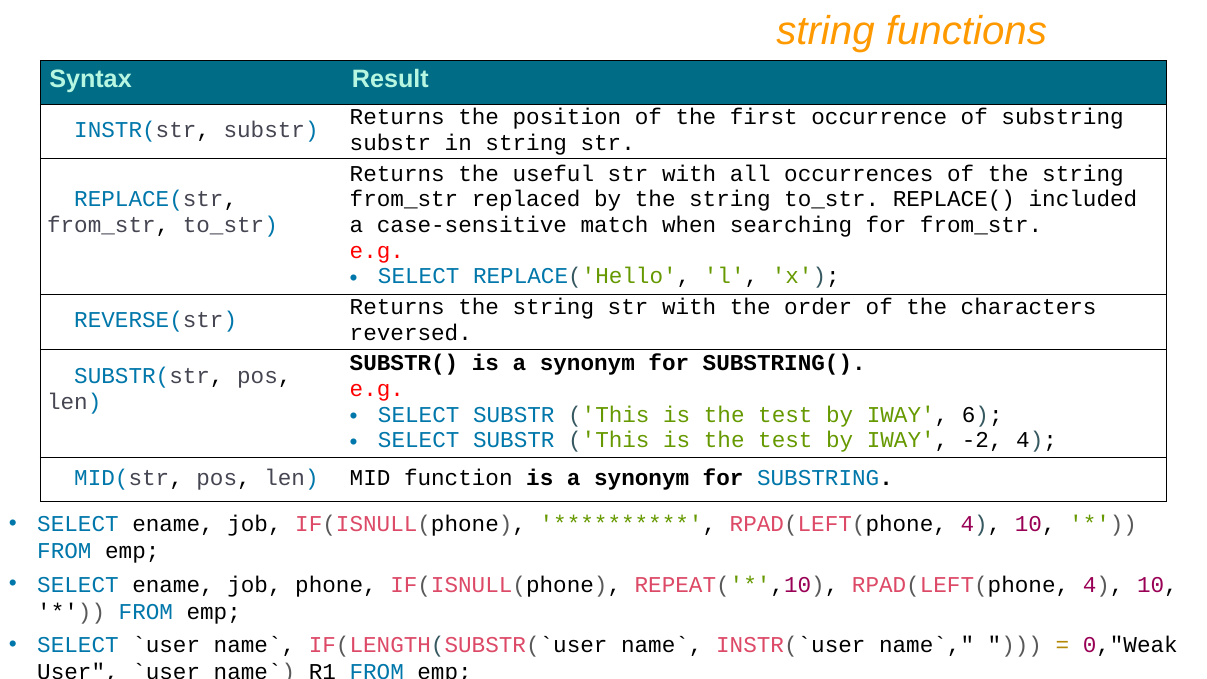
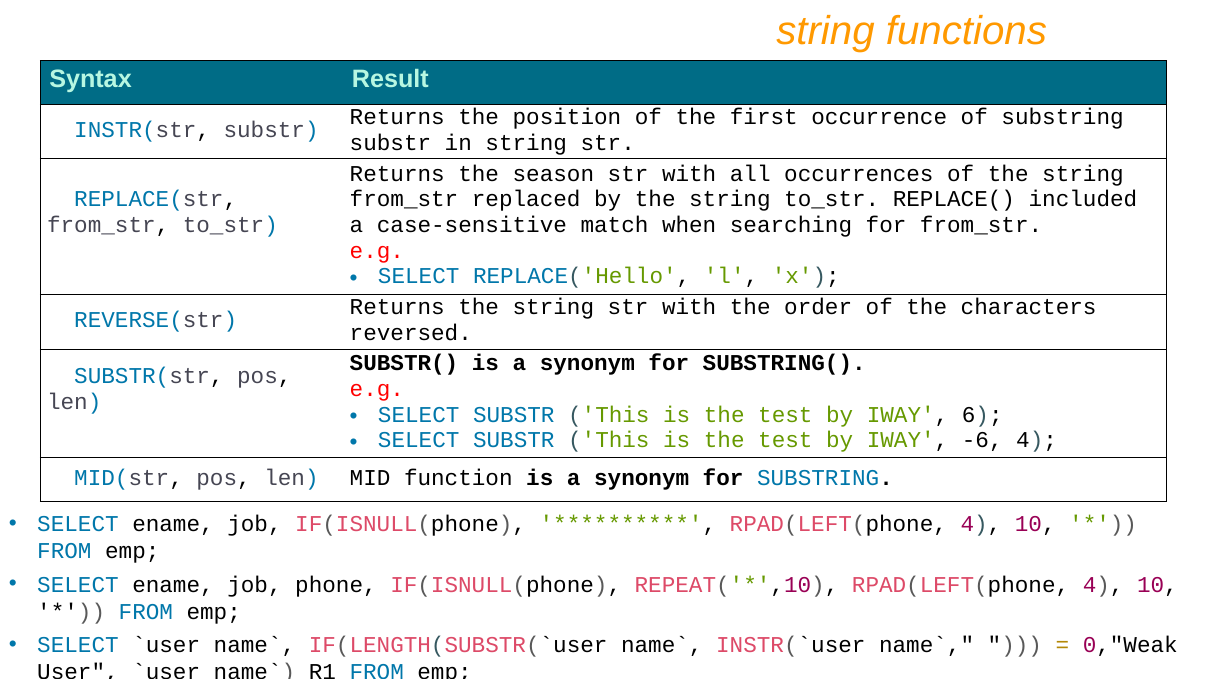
useful: useful -> season
-2: -2 -> -6
